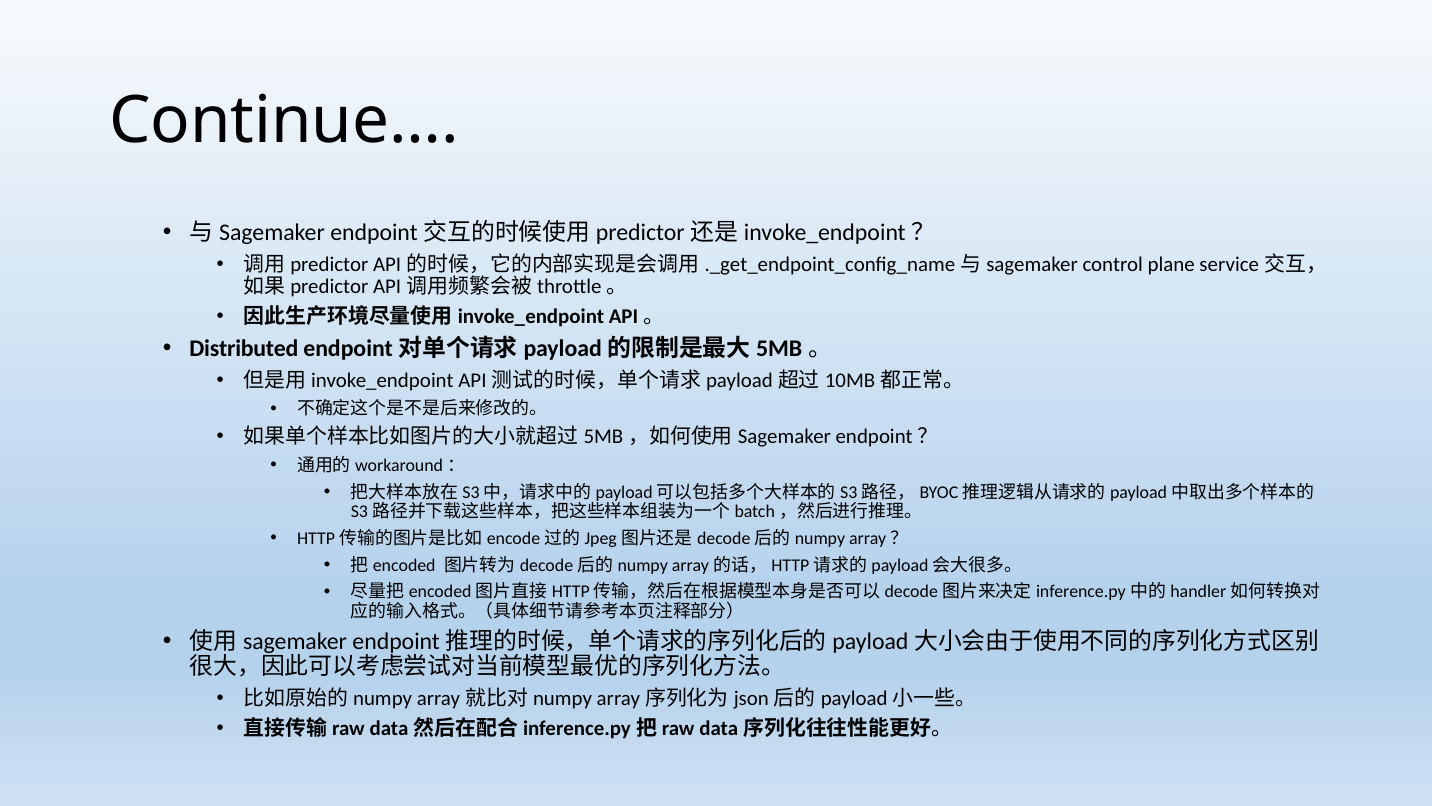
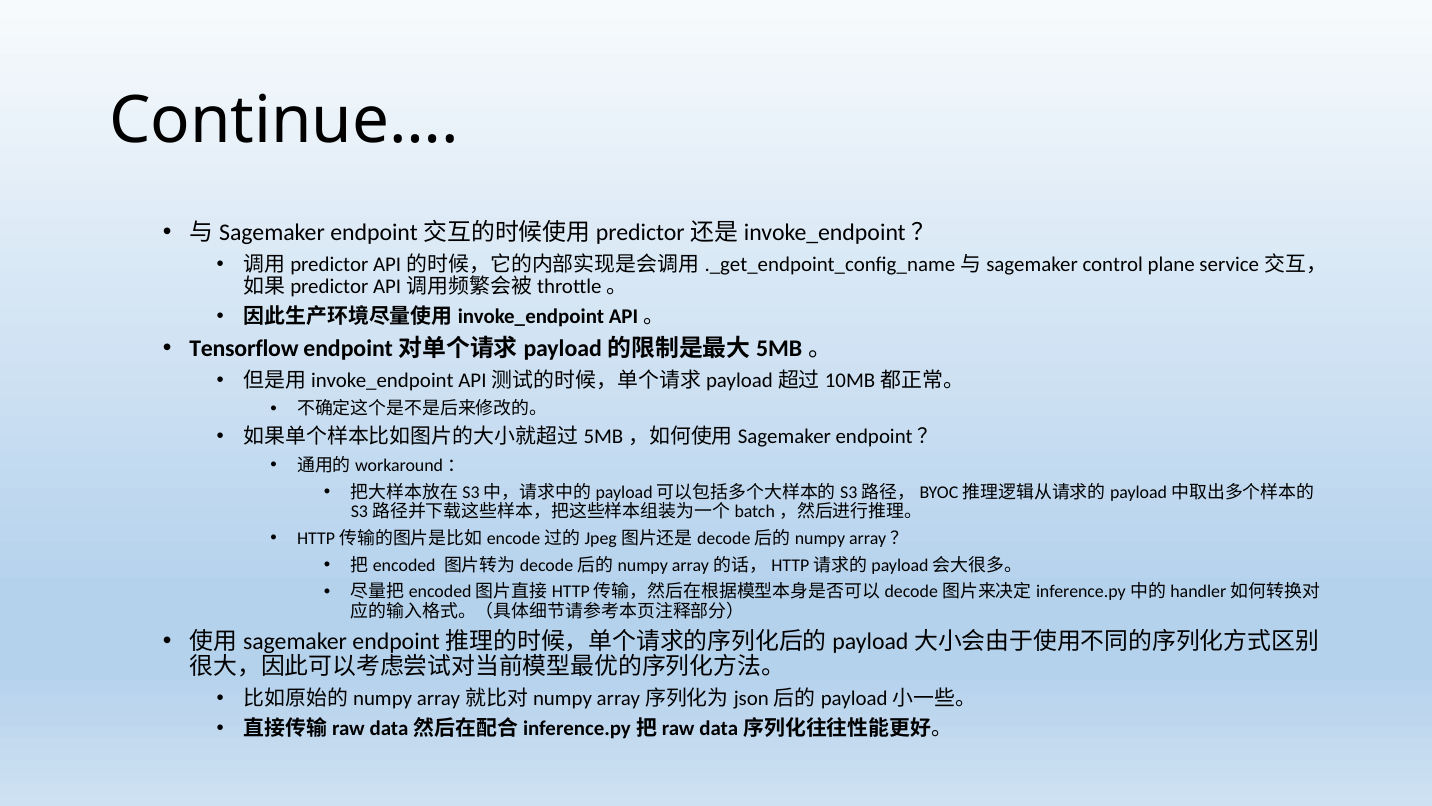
Distributed: Distributed -> Tensorflow
